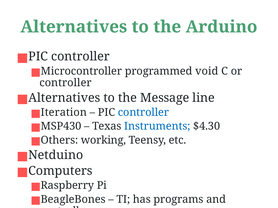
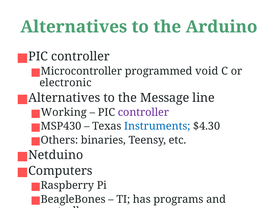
controller at (66, 83): controller -> electronic
Iteration: Iteration -> Working
controller at (143, 113) colour: blue -> purple
working: working -> binaries
